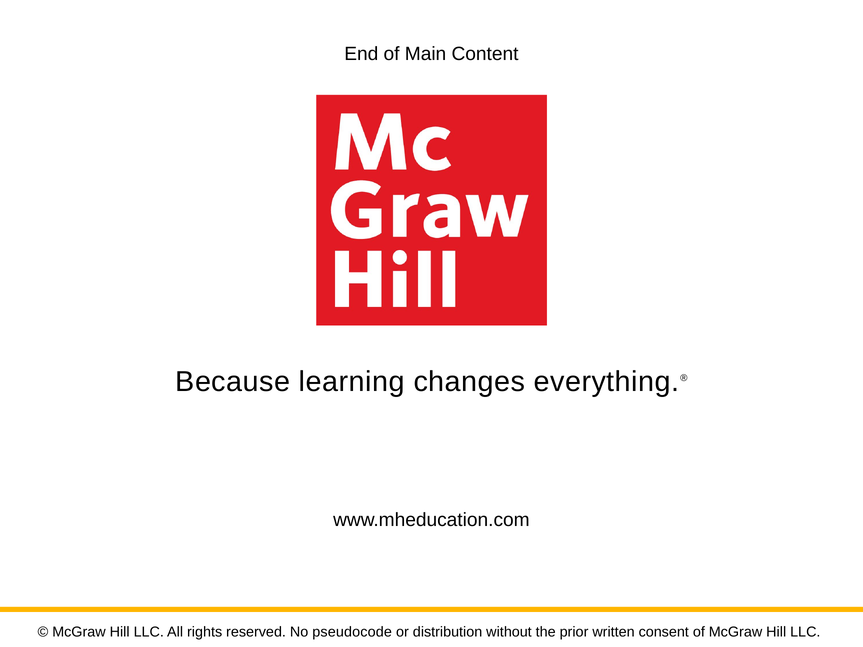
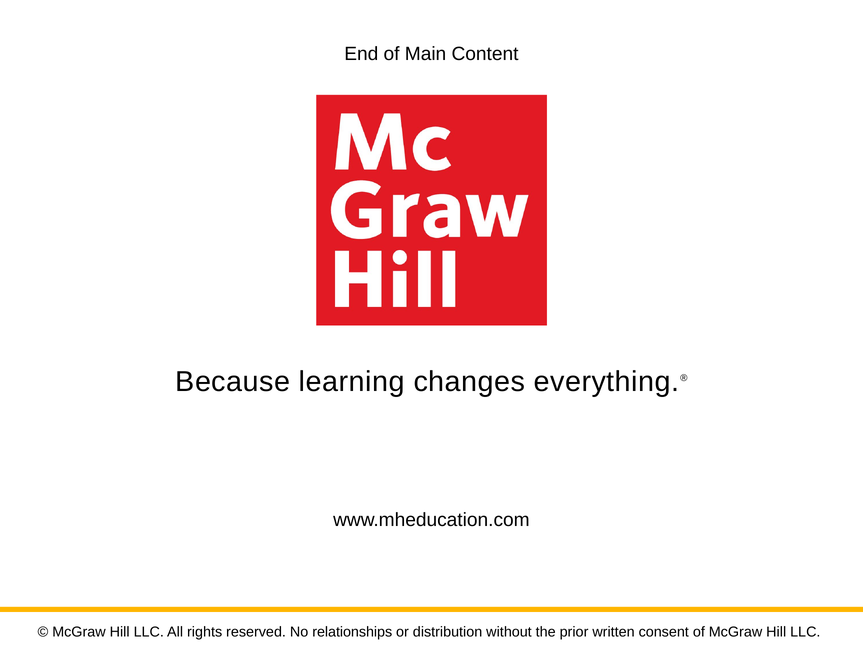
pseudocode: pseudocode -> relationships
